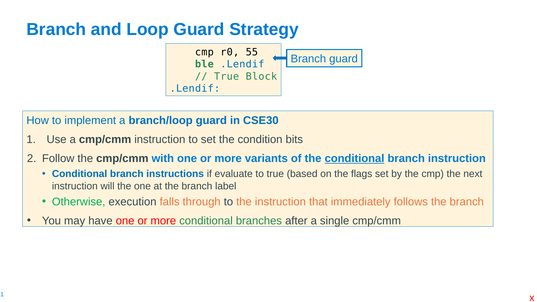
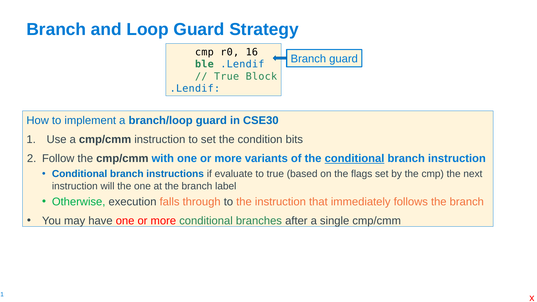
55: 55 -> 16
